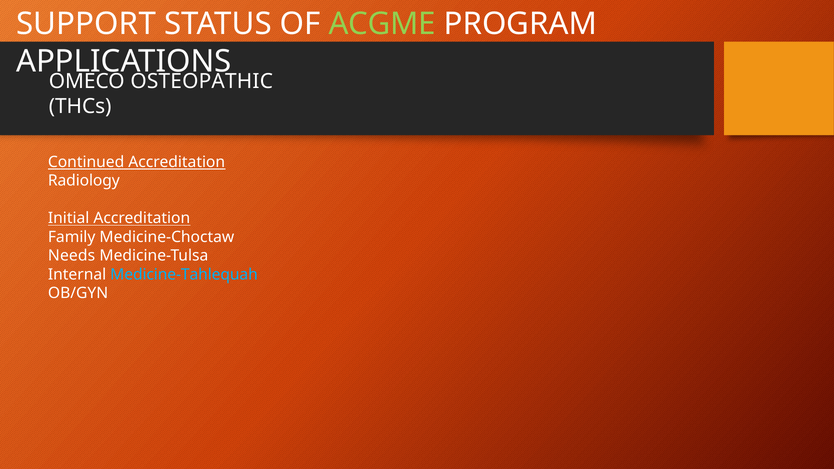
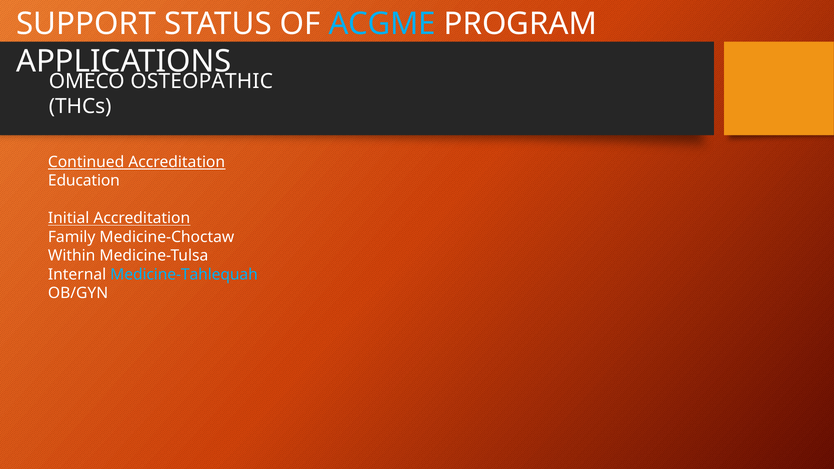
ACGME colour: light green -> light blue
Radiology: Radiology -> Education
Needs: Needs -> Within
